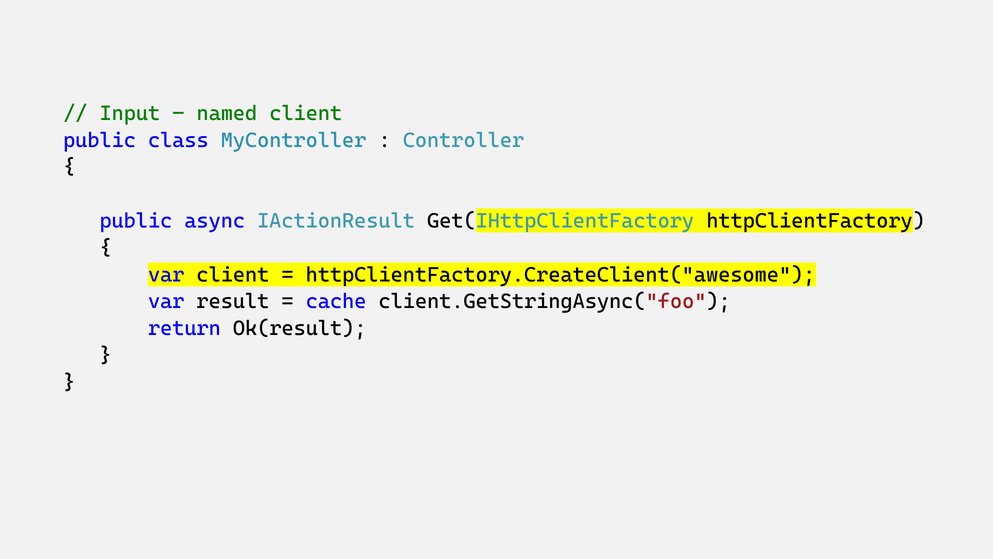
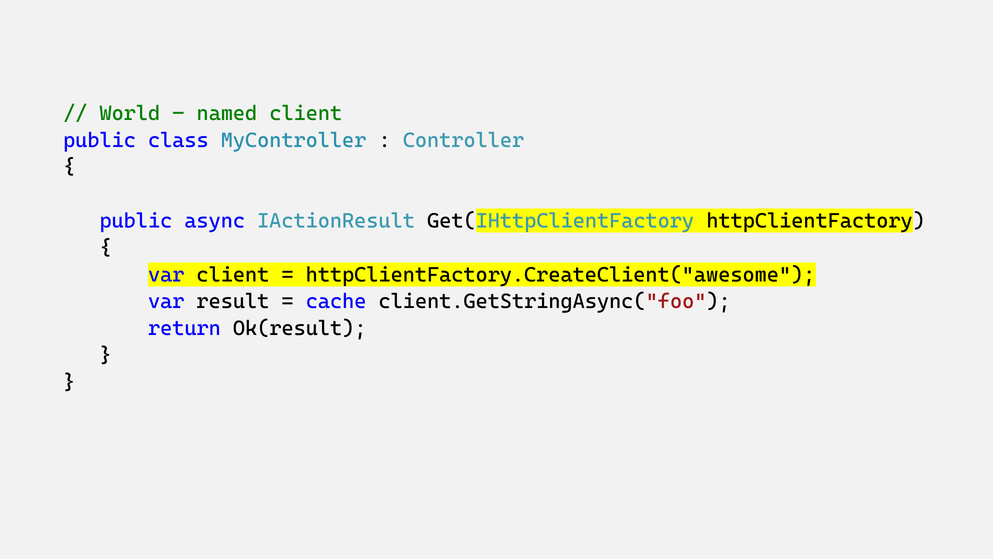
Input: Input -> World
